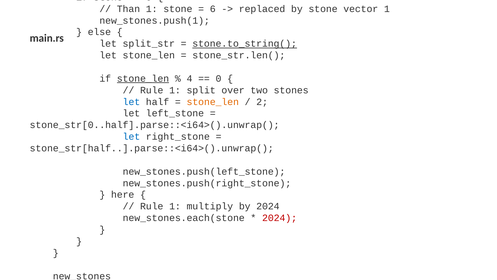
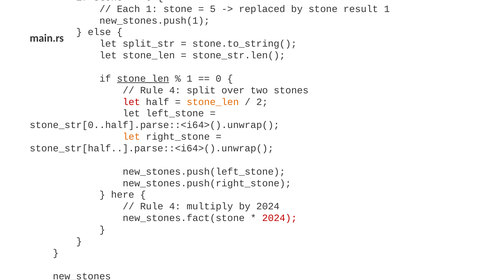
Than at (128, 9): Than -> Each
6: 6 -> 5
stone vector: vector -> result
stone.to_string( at (245, 44) underline: present -> none
4 at (189, 78): 4 -> 1
1 at (175, 90): 1 -> 4
let at (131, 102) colour: blue -> red
let at (131, 136) colour: blue -> orange
1 at (175, 206): 1 -> 4
new_stones.each(stone: new_stones.each(stone -> new_stones.fact(stone
